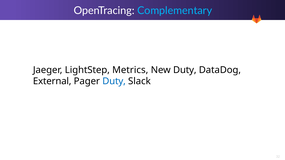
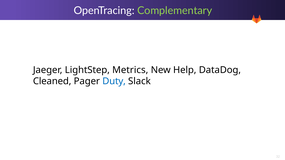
Complementary colour: light blue -> light green
New Duty: Duty -> Help
External: External -> Cleaned
